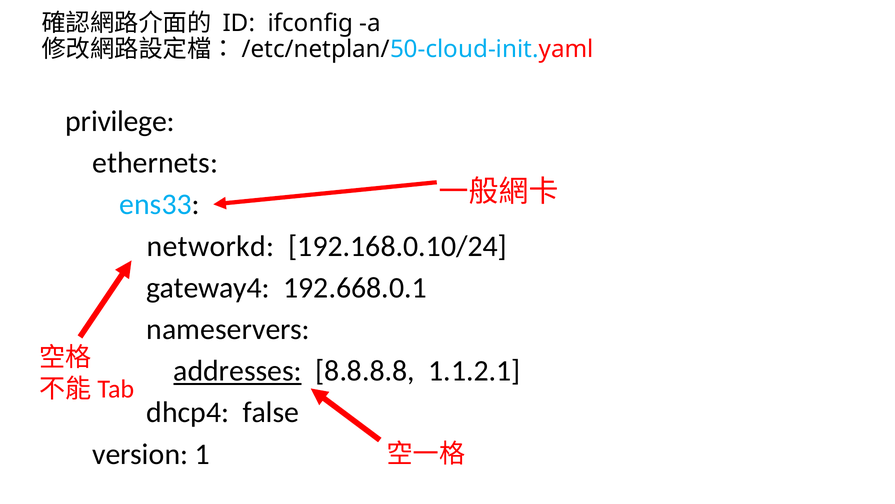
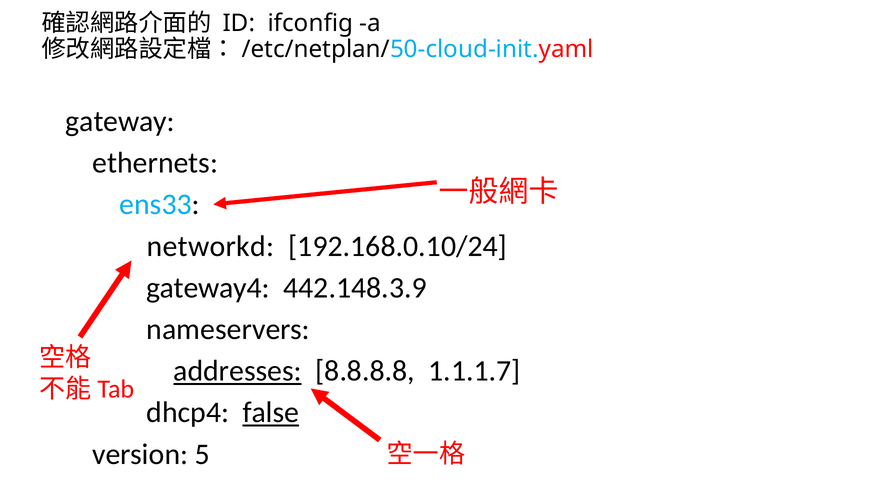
privilege: privilege -> gateway
192.668.0.1: 192.668.0.1 -> 442.148.3.9
1.1.2.1: 1.1.2.1 -> 1.1.1.7
false underline: none -> present
1: 1 -> 5
